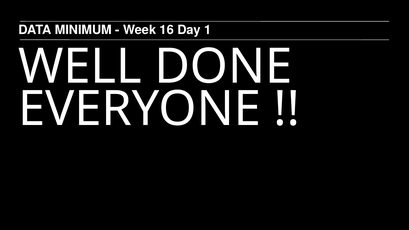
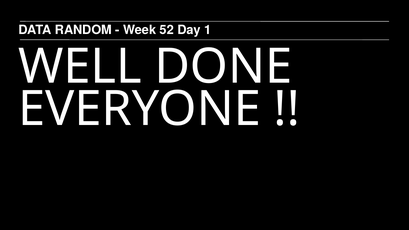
MINIMUM: MINIMUM -> RANDOM
16: 16 -> 52
